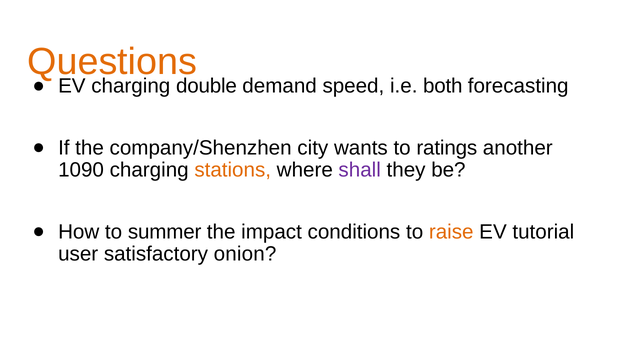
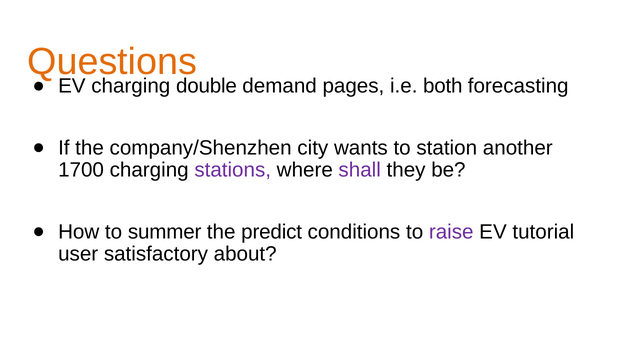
speed: speed -> pages
ratings: ratings -> station
1090: 1090 -> 1700
stations colour: orange -> purple
impact: impact -> predict
raise colour: orange -> purple
onion: onion -> about
